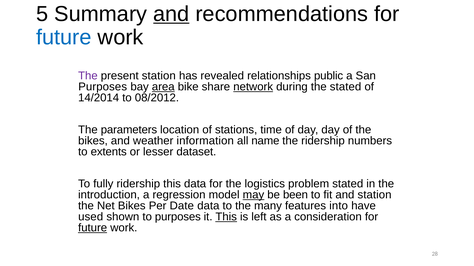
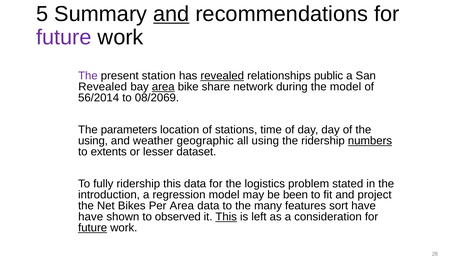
future at (64, 37) colour: blue -> purple
revealed at (222, 76) underline: none -> present
Purposes at (103, 87): Purposes -> Revealed
network underline: present -> none
the stated: stated -> model
14/2014: 14/2014 -> 56/2014
08/2012: 08/2012 -> 08/2069
bikes at (93, 141): bikes -> using
information: information -> geographic
all name: name -> using
numbers underline: none -> present
may underline: present -> none
and station: station -> project
Per Date: Date -> Area
into: into -> sort
used at (91, 217): used -> have
to purposes: purposes -> observed
